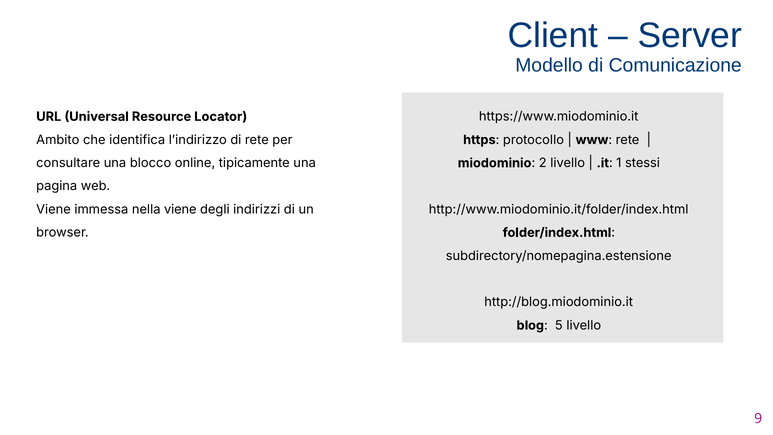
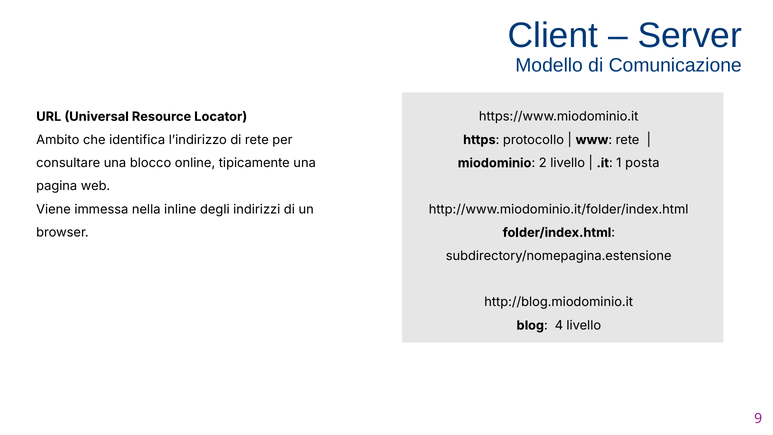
stessi: stessi -> posta
nella viene: viene -> inline
5: 5 -> 4
